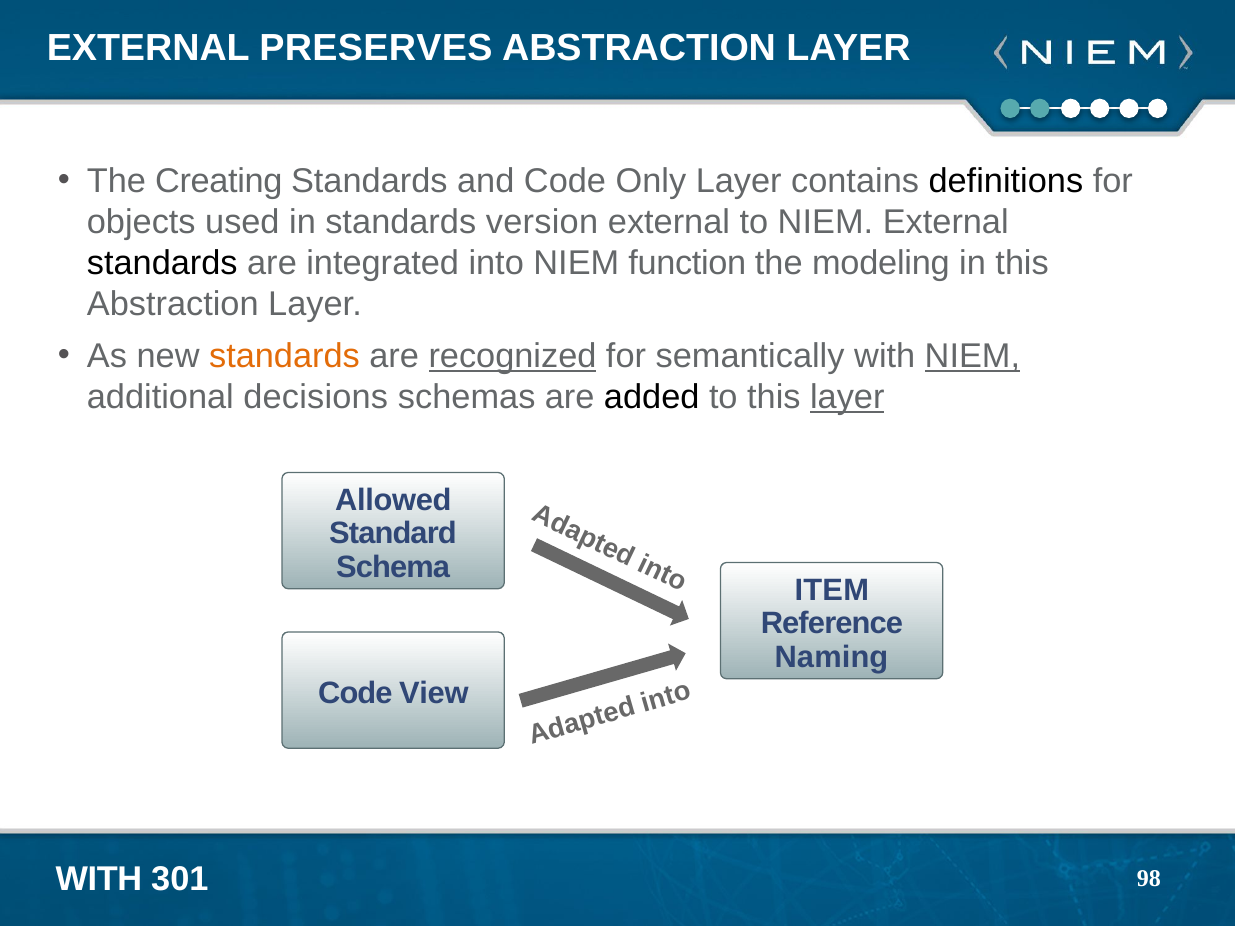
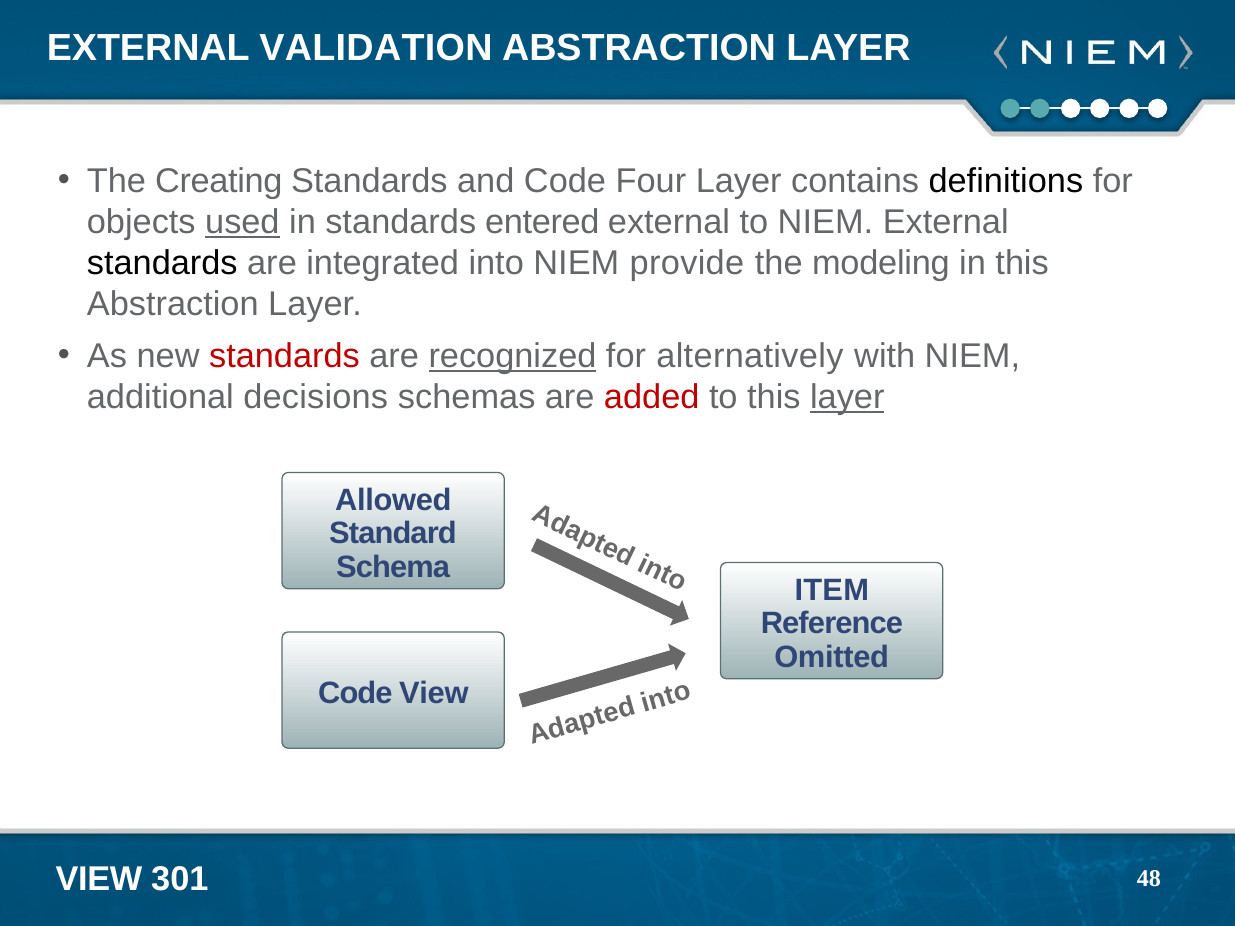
PRESERVES: PRESERVES -> VALIDATION
Only: Only -> Four
used underline: none -> present
version: version -> entered
function: function -> provide
standards at (284, 356) colour: orange -> red
semantically: semantically -> alternatively
NIEM at (972, 356) underline: present -> none
added colour: black -> red
Naming: Naming -> Omitted
WITH at (99, 879): WITH -> VIEW
98: 98 -> 48
